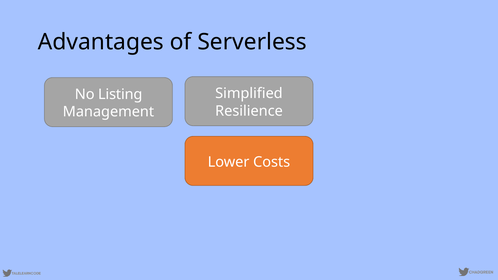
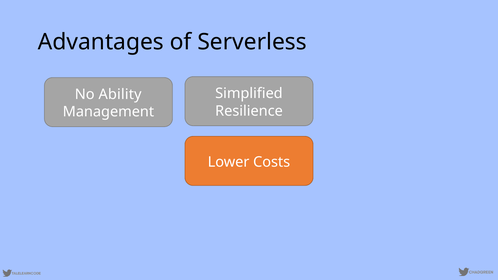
Listing: Listing -> Ability
